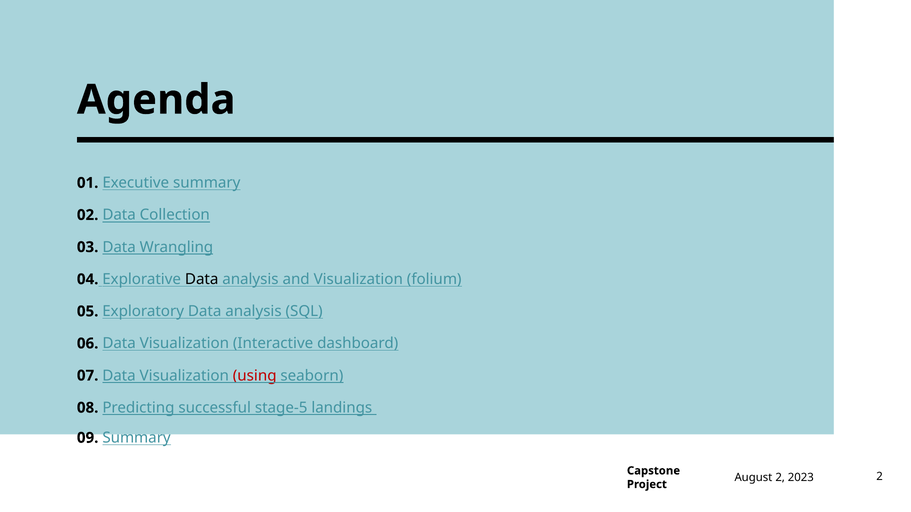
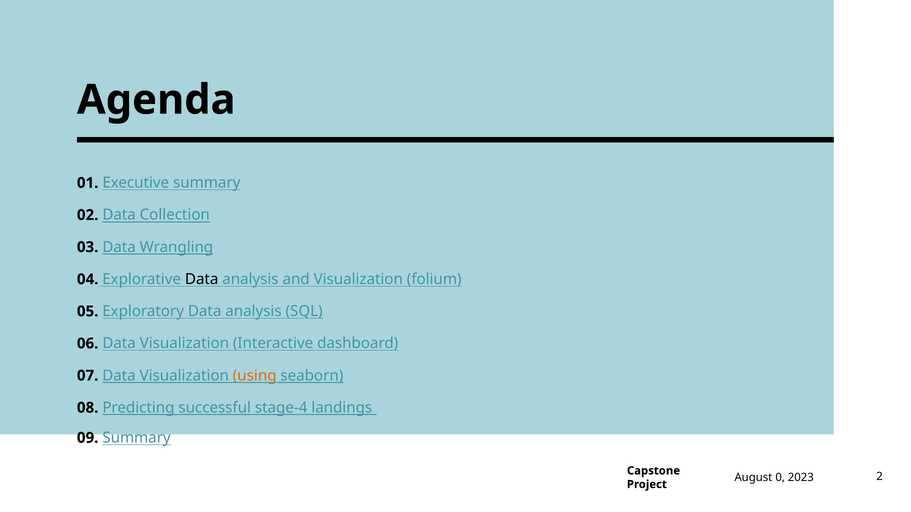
using colour: red -> orange
stage-5: stage-5 -> stage-4
August 2: 2 -> 0
